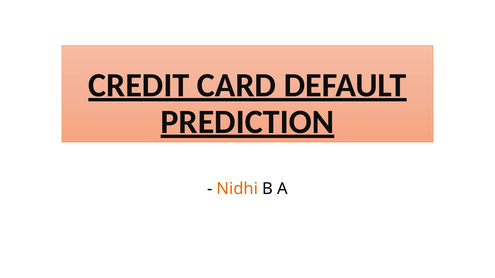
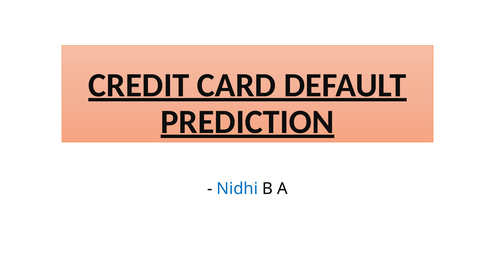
Nidhi colour: orange -> blue
